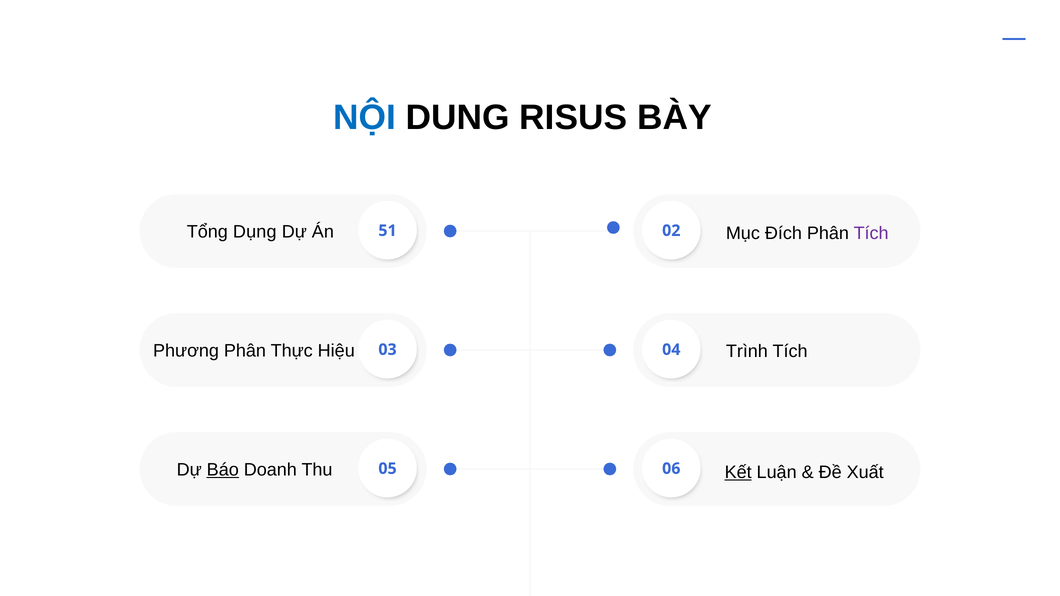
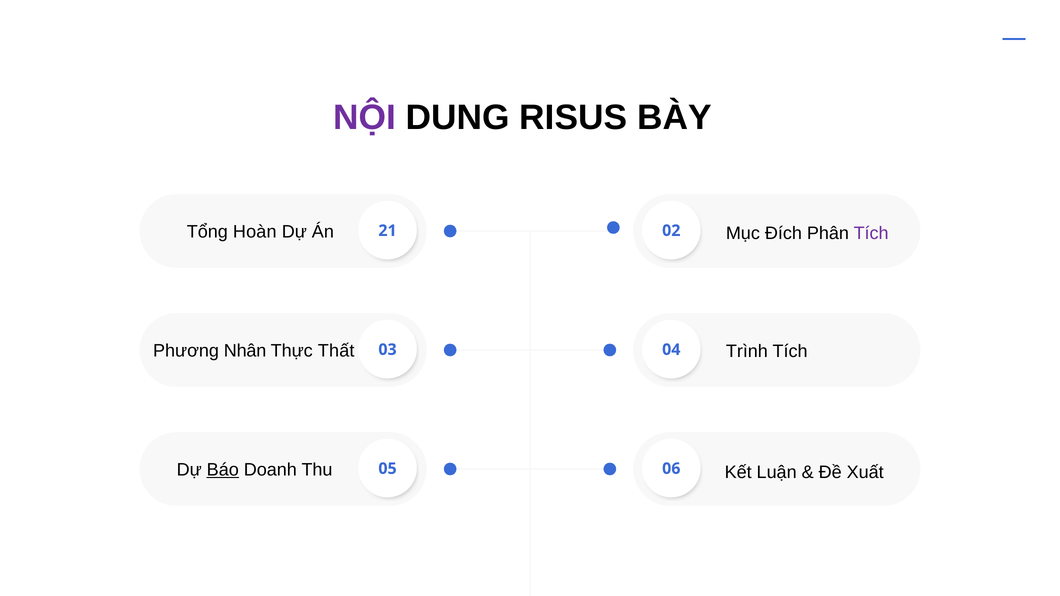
NỘI colour: blue -> purple
Dụng: Dụng -> Hoàn
51: 51 -> 21
Phương Phân: Phân -> Nhân
Hiệu: Hiệu -> Thất
Kết underline: present -> none
